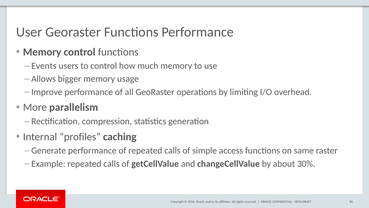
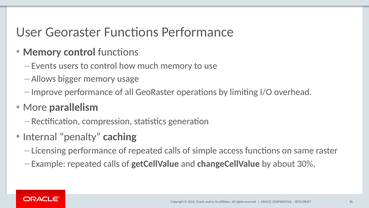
profiles: profiles -> penalty
Generate: Generate -> Licensing
